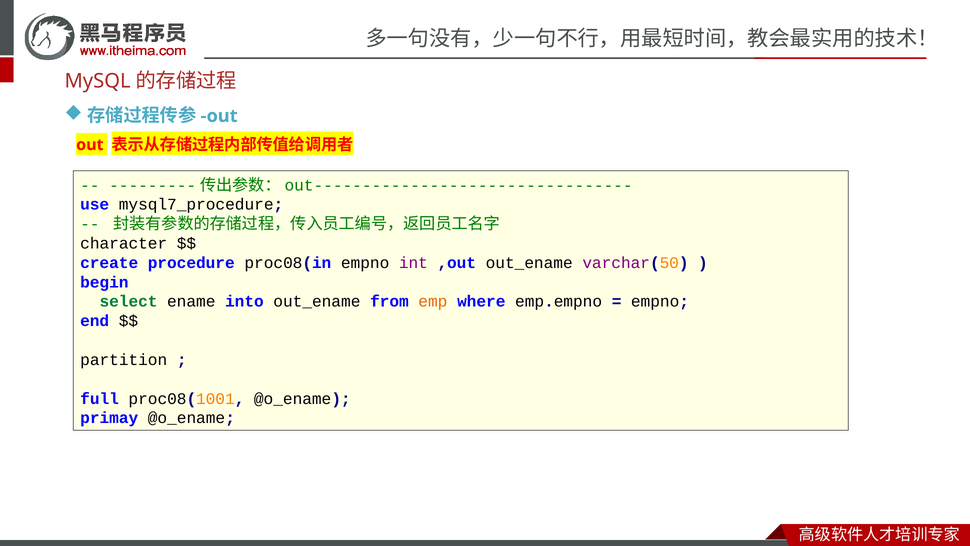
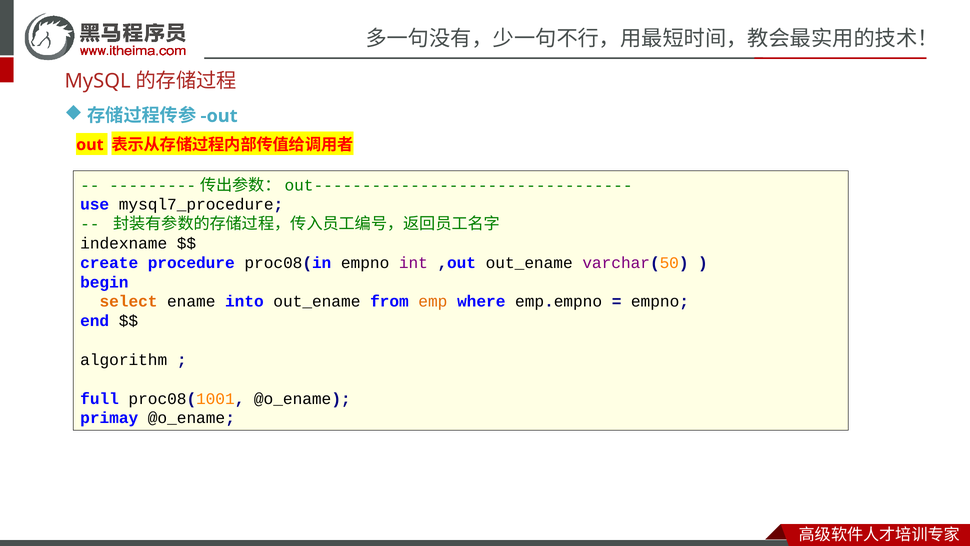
character: character -> indexname
select colour: green -> orange
partition: partition -> algorithm
